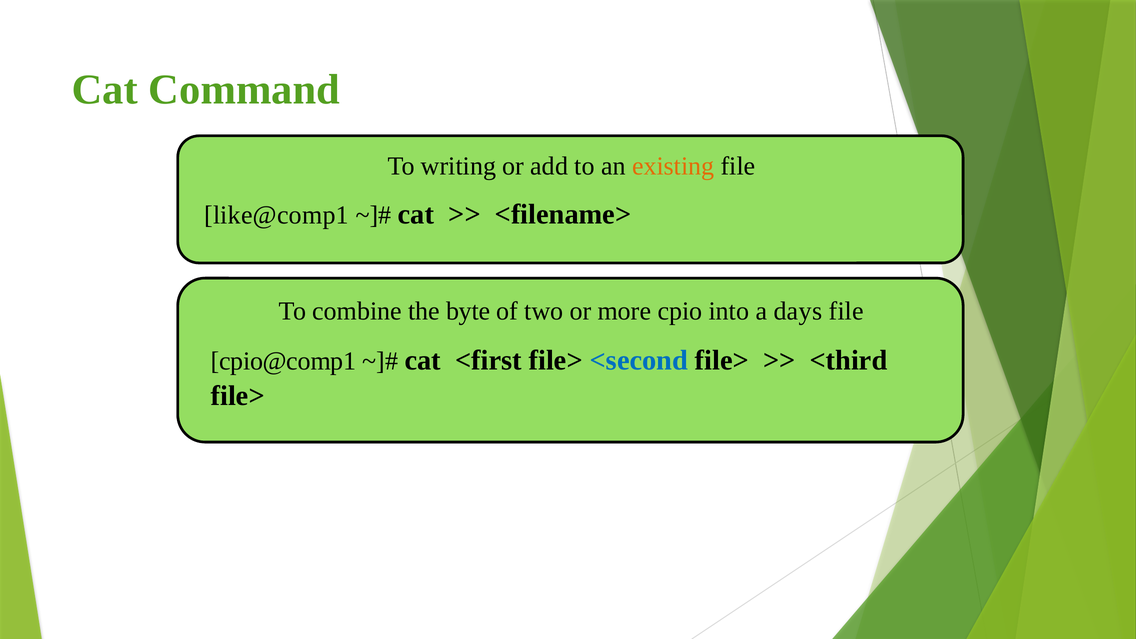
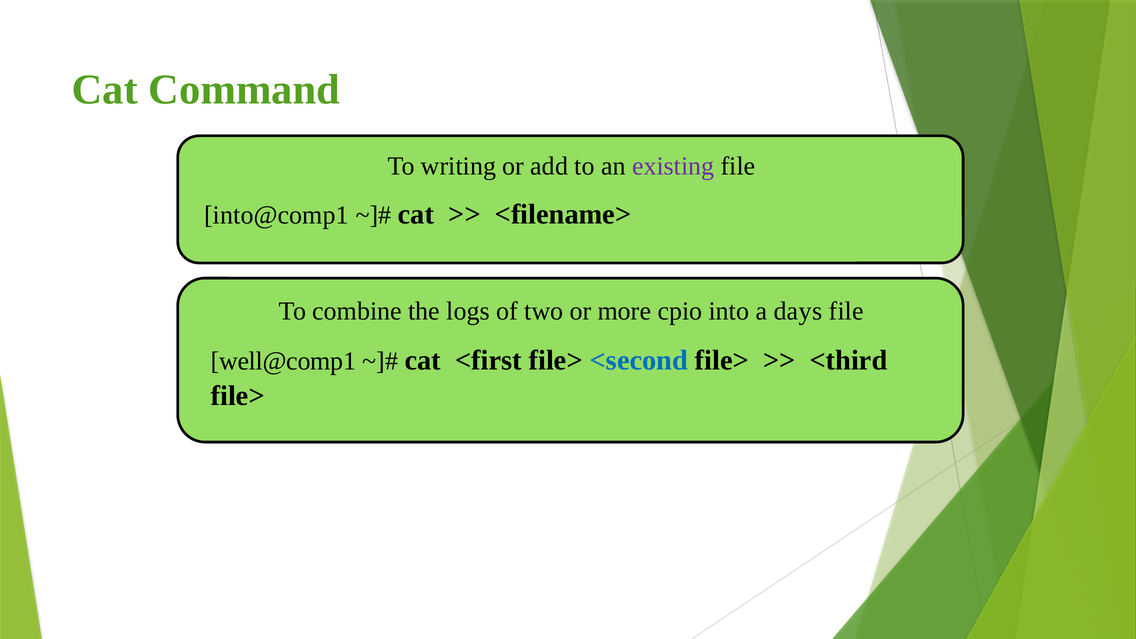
existing colour: orange -> purple
like@comp1: like@comp1 -> into@comp1
byte: byte -> logs
cpio@comp1: cpio@comp1 -> well@comp1
